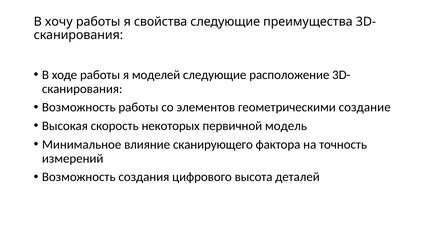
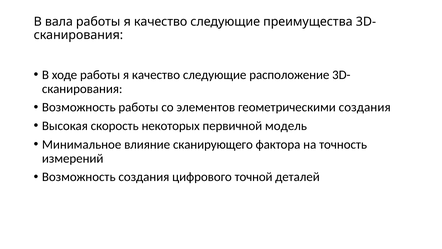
хочу: хочу -> вала
свойства at (161, 22): свойства -> качество
ходе работы я моделей: моделей -> качество
геометрическими создание: создание -> создания
высота: высота -> точной
